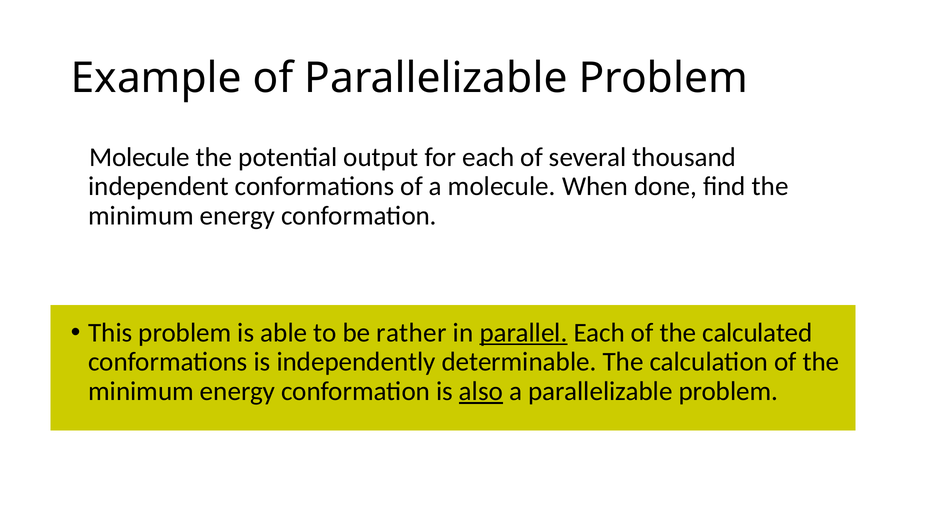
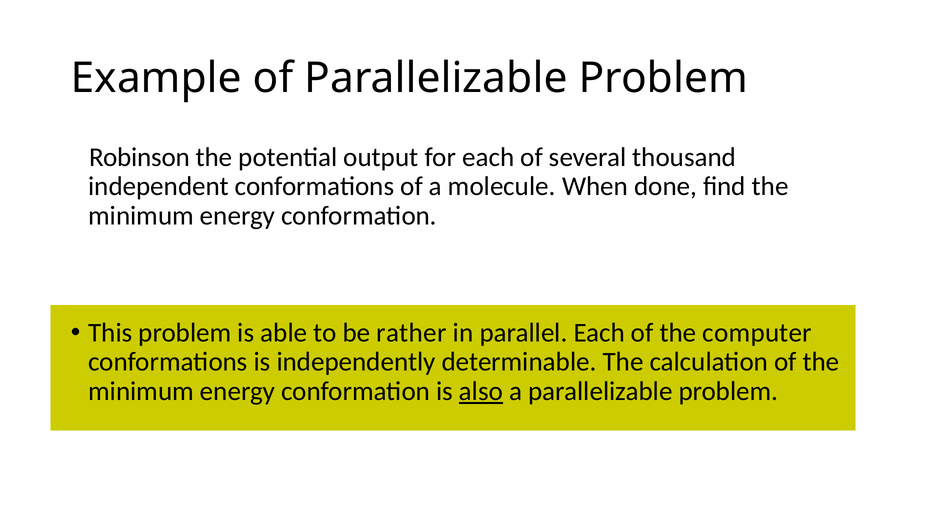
Molecule at (139, 157): Molecule -> Robinson
parallel underline: present -> none
calculated: calculated -> computer
